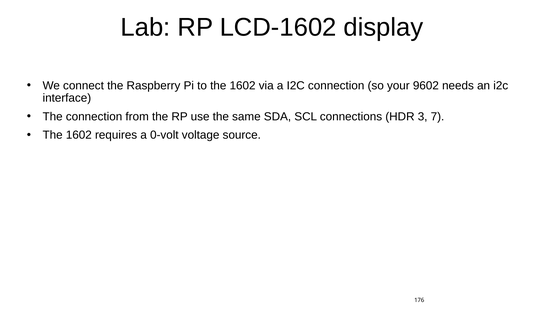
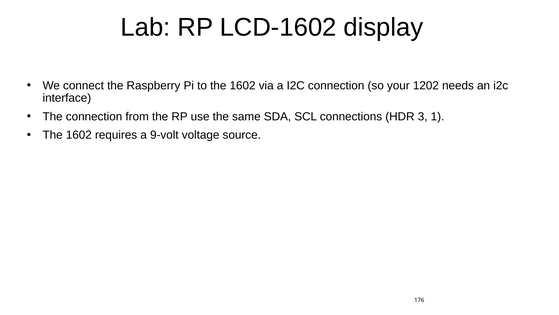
9602: 9602 -> 1202
7: 7 -> 1
0-volt: 0-volt -> 9-volt
